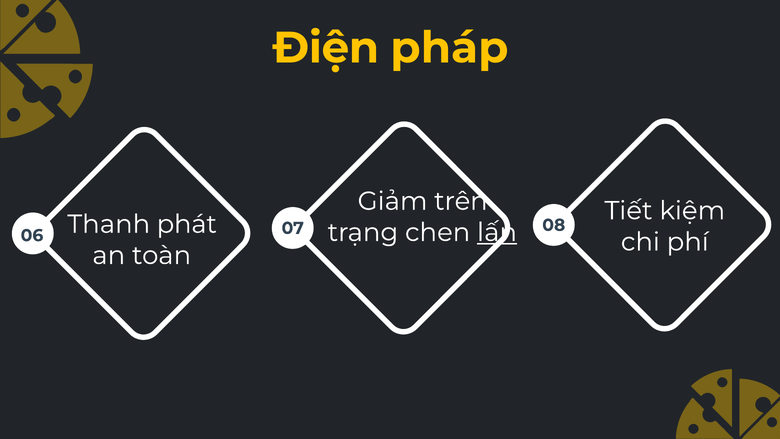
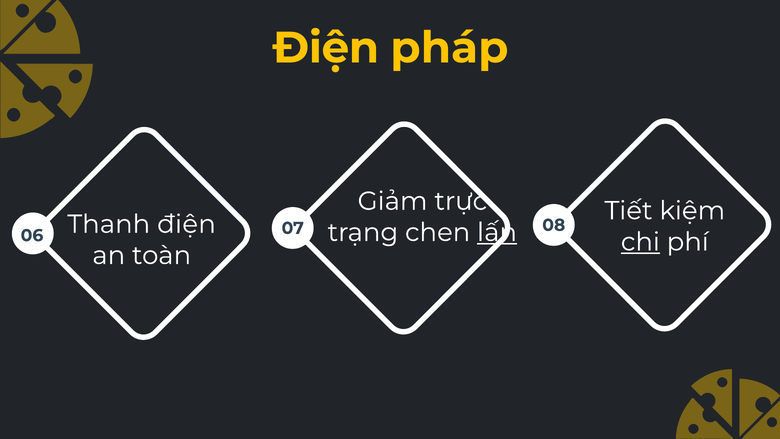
trên: trên -> trực
Thanh phát: phát -> điện
chi underline: none -> present
